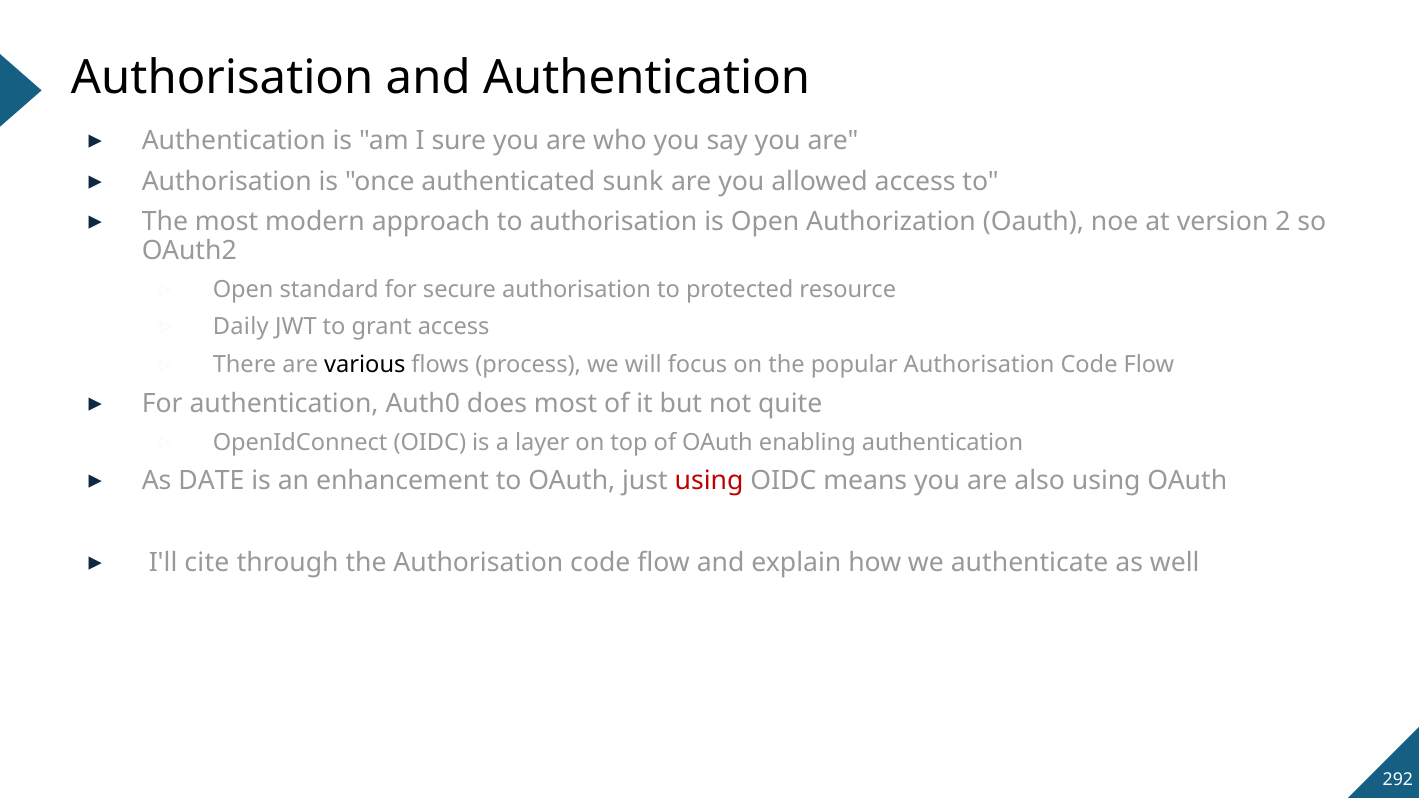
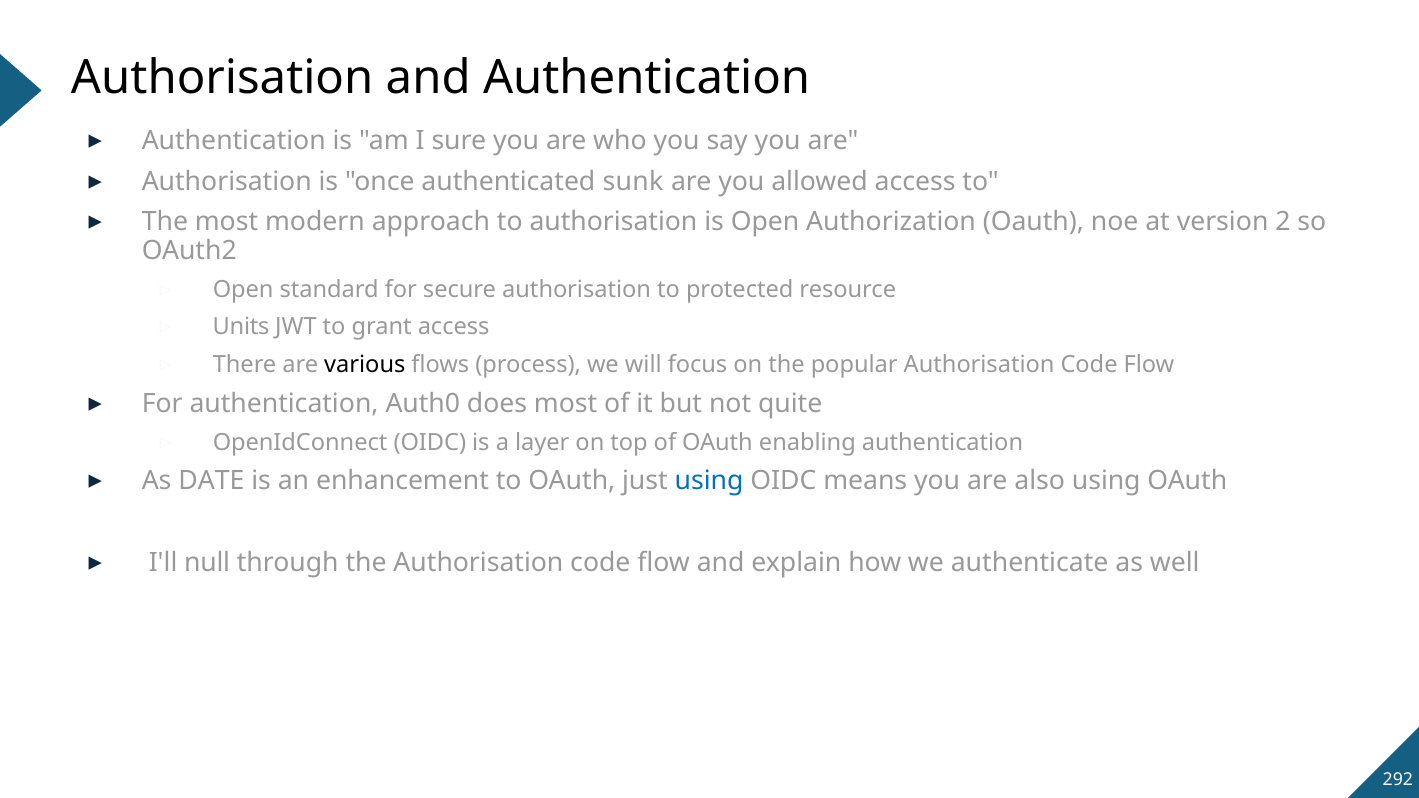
Daily: Daily -> Units
using at (709, 481) colour: red -> blue
cite: cite -> null
